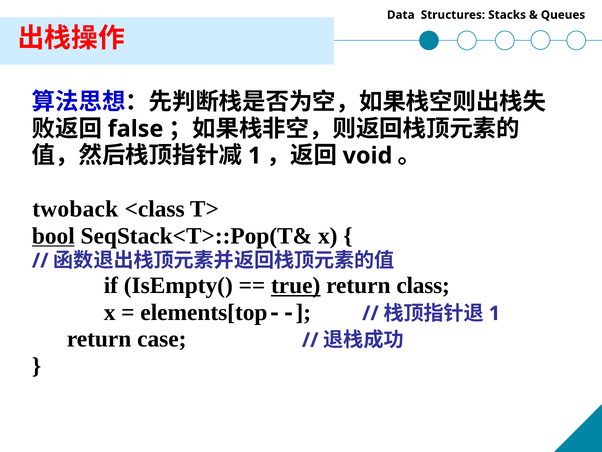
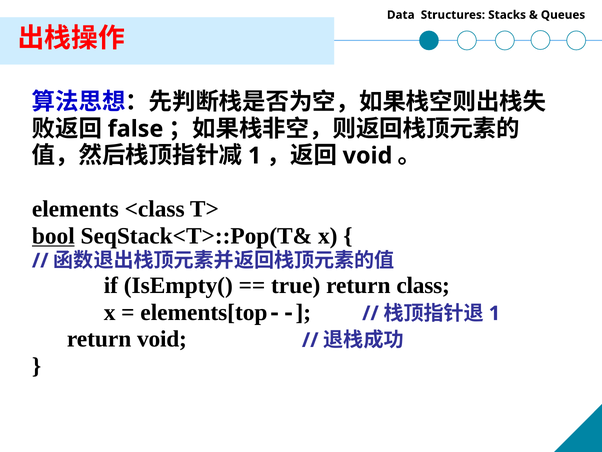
twoback: twoback -> elements
true underline: present -> none
return case: case -> void
